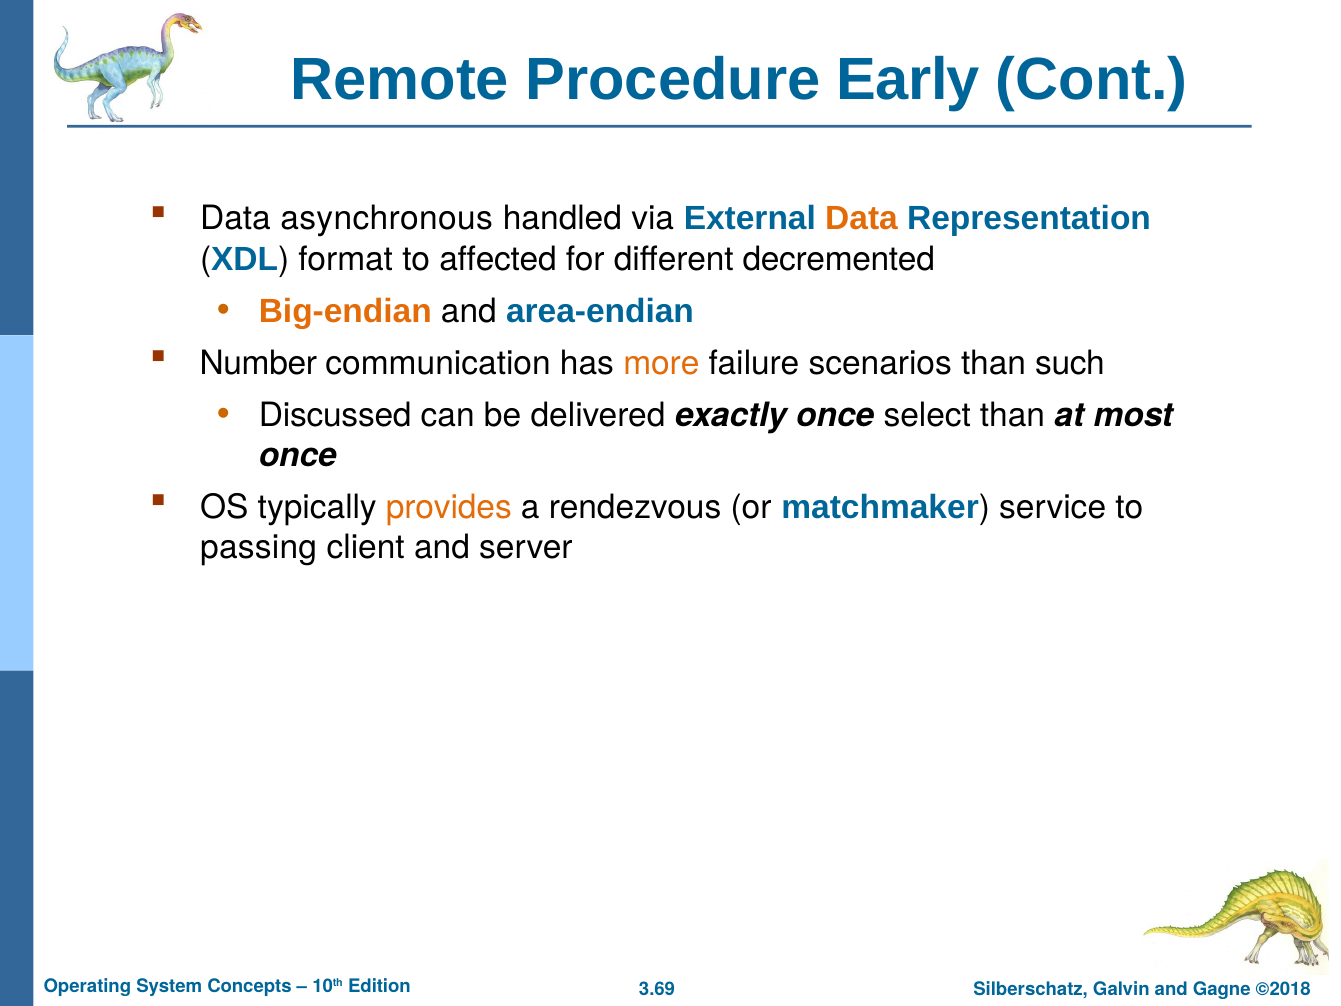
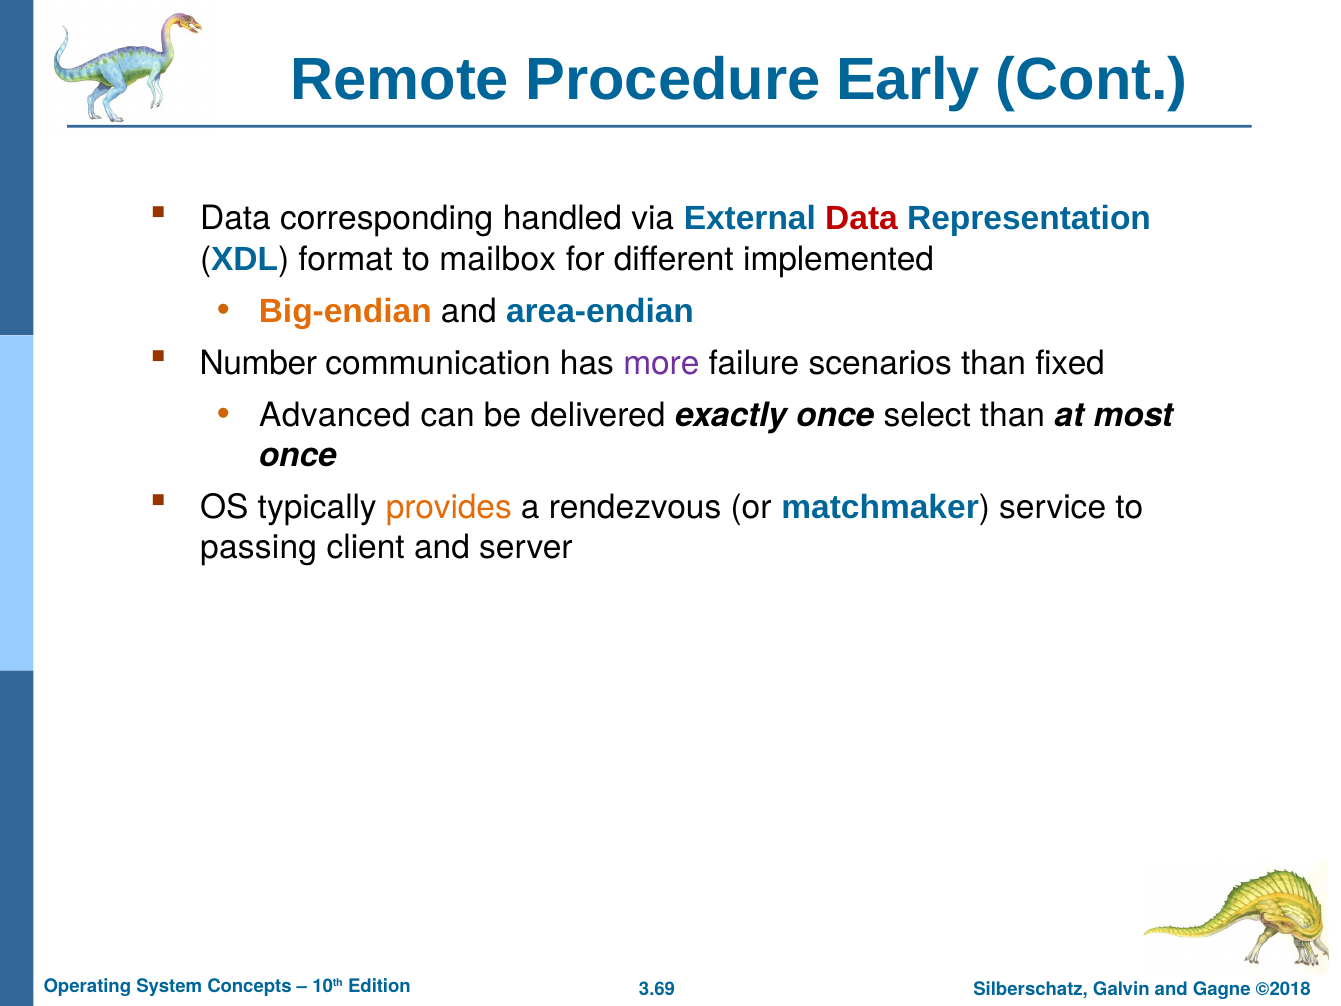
asynchronous: asynchronous -> corresponding
Data at (861, 219) colour: orange -> red
affected: affected -> mailbox
decremented: decremented -> implemented
more colour: orange -> purple
such: such -> fixed
Discussed: Discussed -> Advanced
